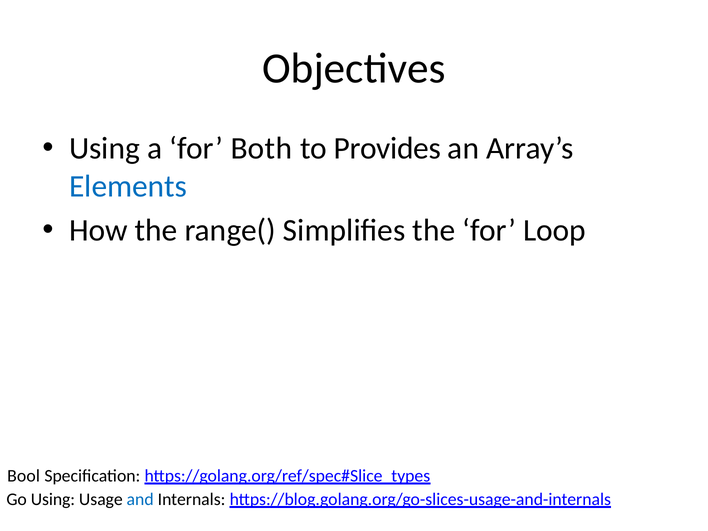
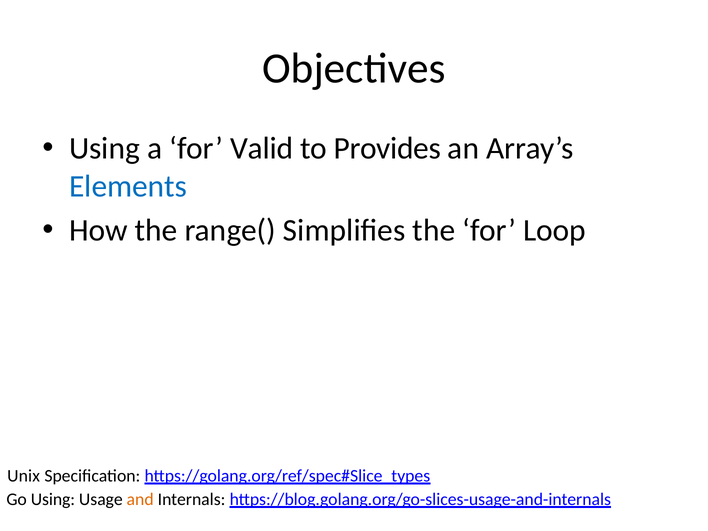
Both: Both -> Valid
Bool: Bool -> Unix
and colour: blue -> orange
